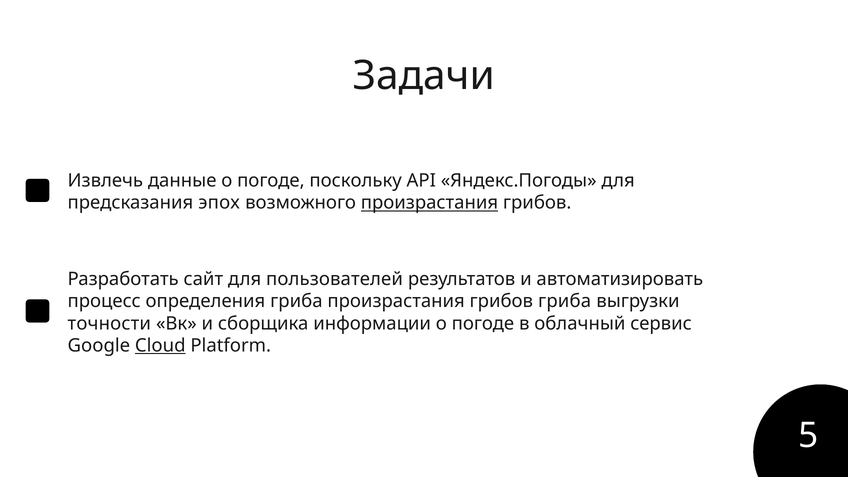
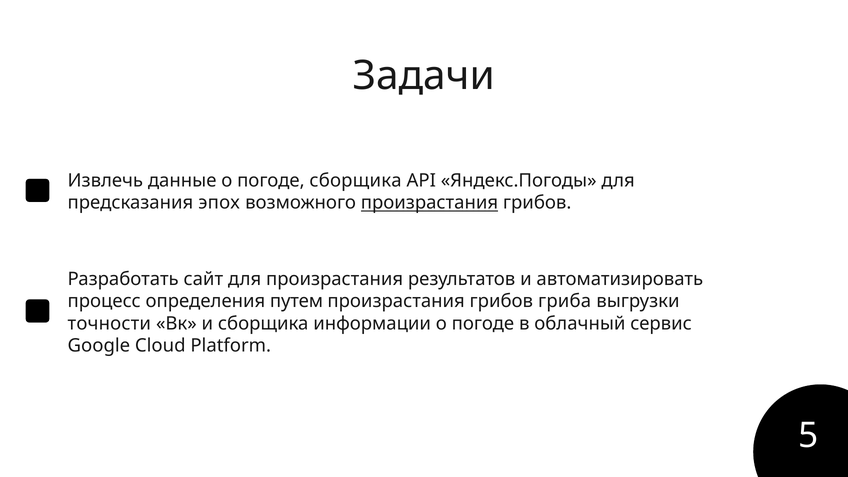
погоде поскольку: поскольку -> сборщика
для пользователей: пользователей -> произрастания
определения гриба: гриба -> путем
Cloud underline: present -> none
